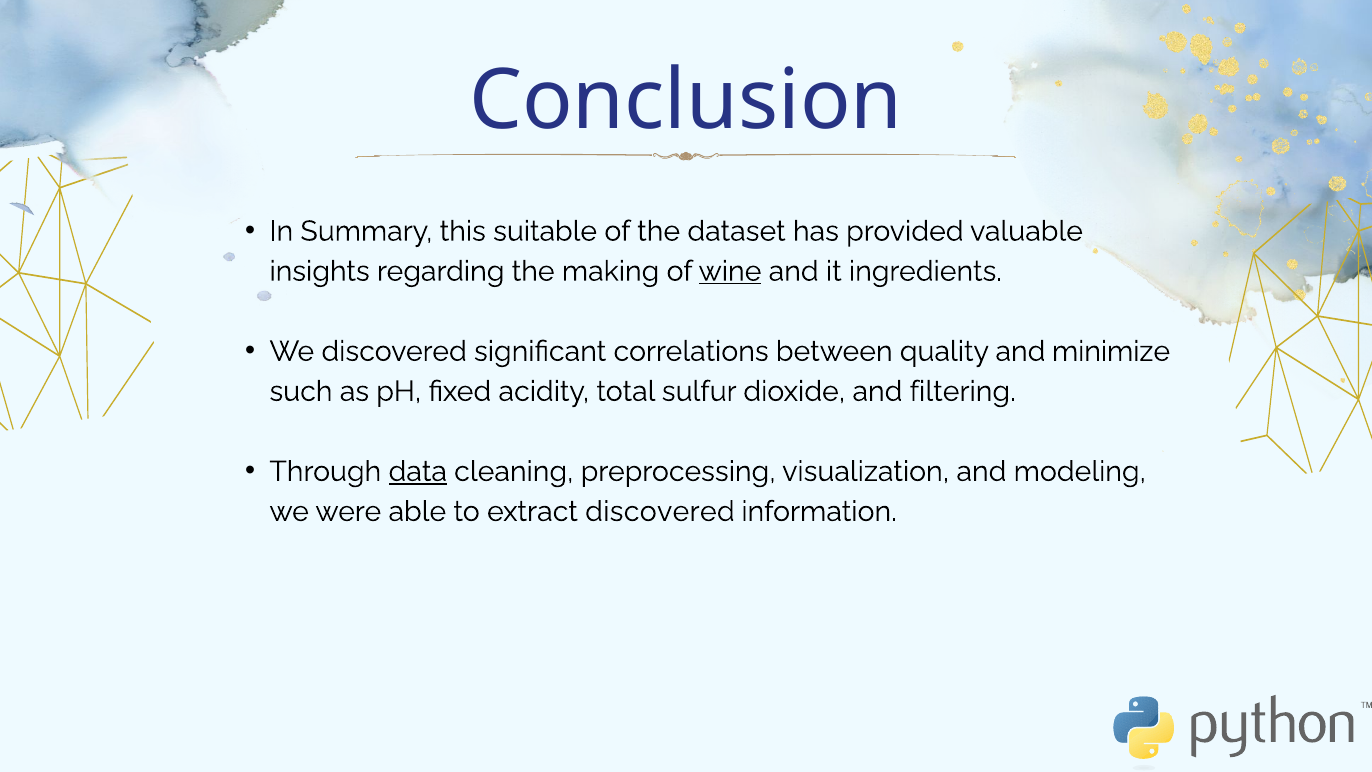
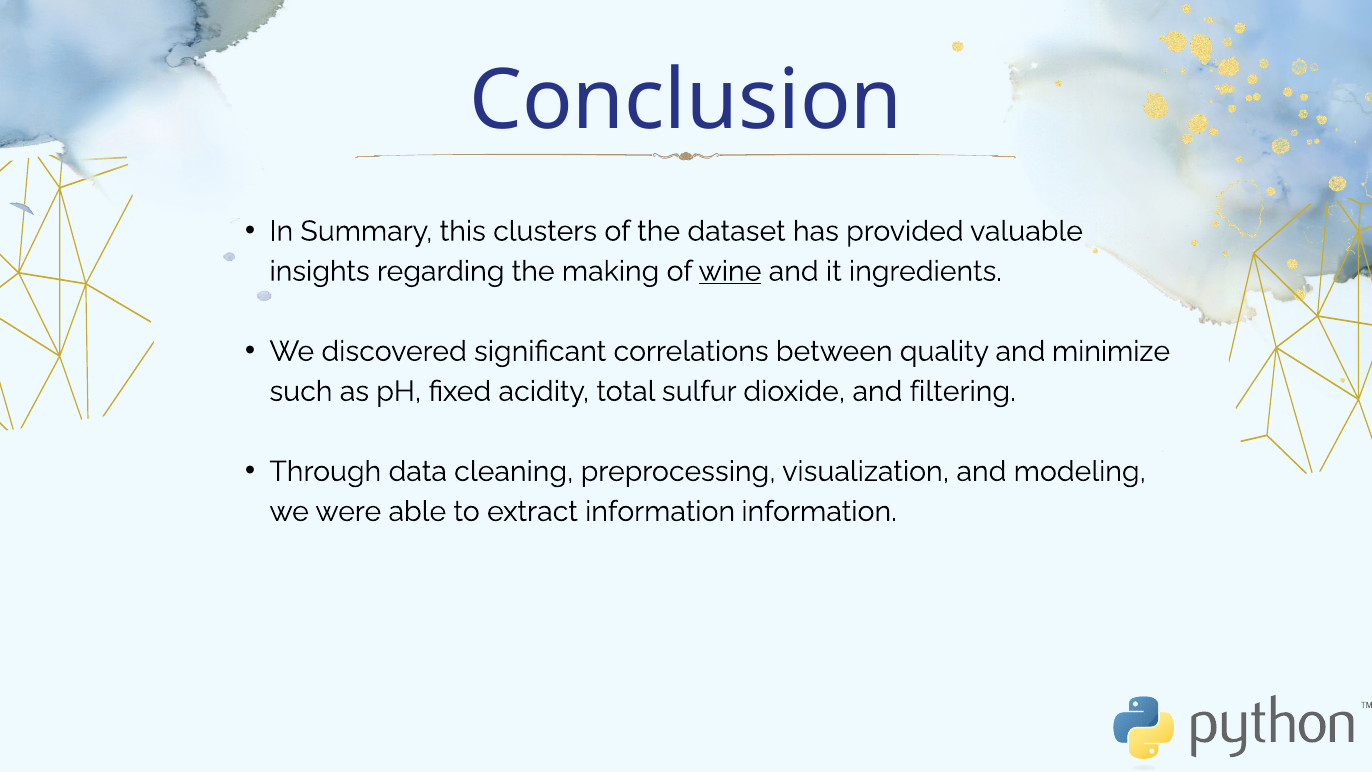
suitable: suitable -> clusters
data underline: present -> none
extract discovered: discovered -> information
